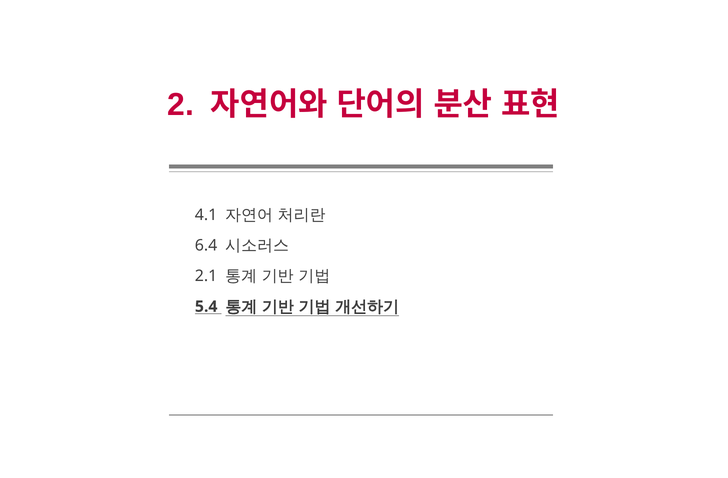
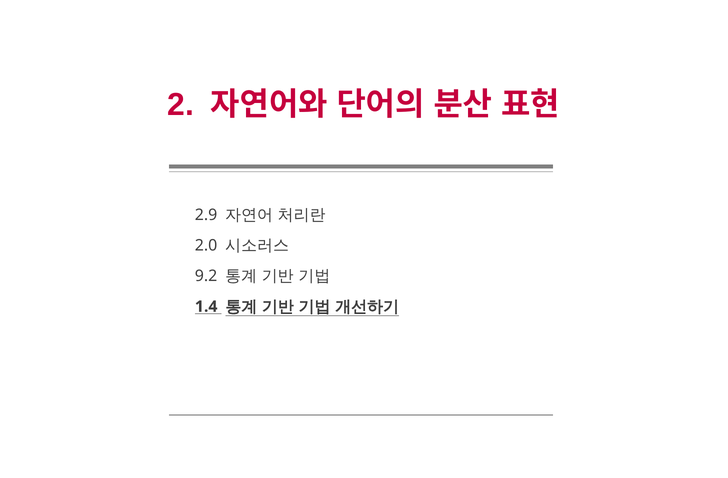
4.1: 4.1 -> 2.9
6.4: 6.4 -> 2.0
2.1: 2.1 -> 9.2
5.4: 5.4 -> 1.4
